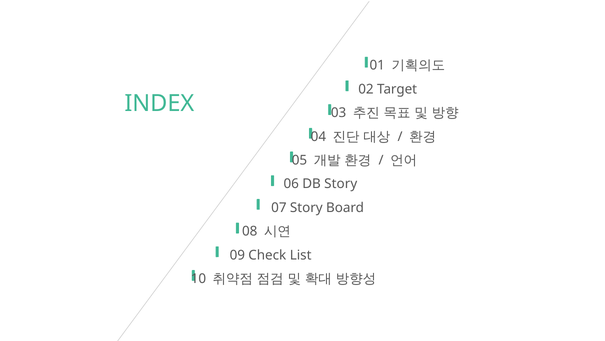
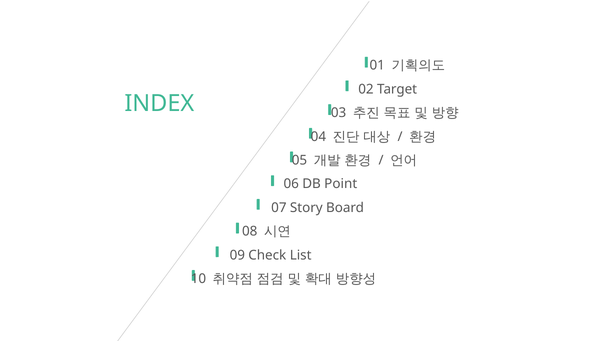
DB Story: Story -> Point
